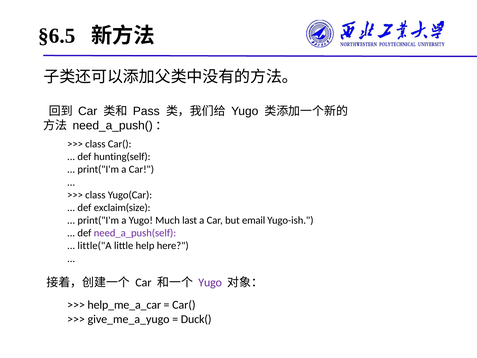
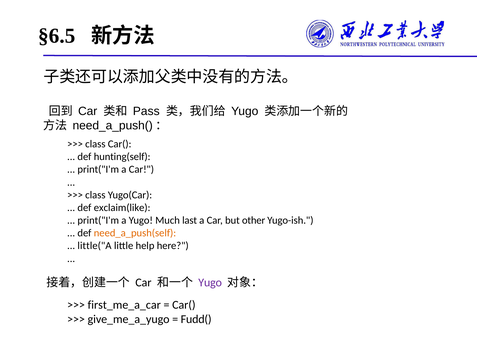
exclaim(size: exclaim(size -> exclaim(like
email: email -> other
need_a_push(self colour: purple -> orange
help_me_a_car: help_me_a_car -> first_me_a_car
Duck(: Duck( -> Fudd(
